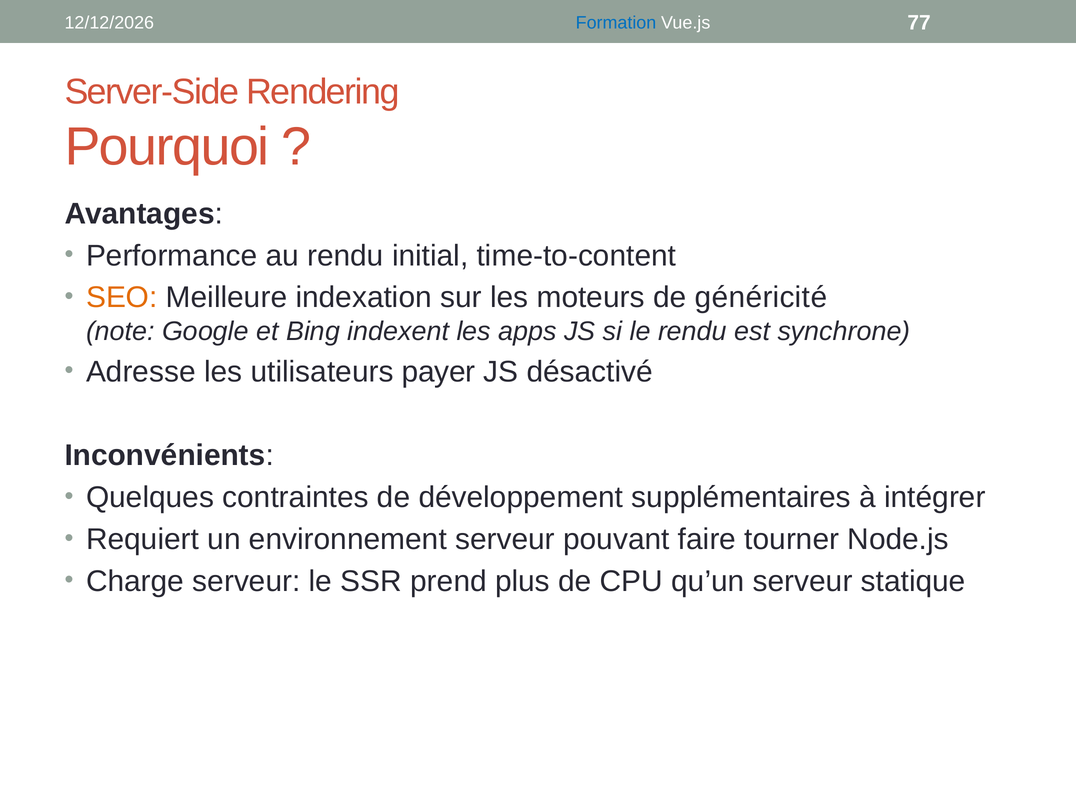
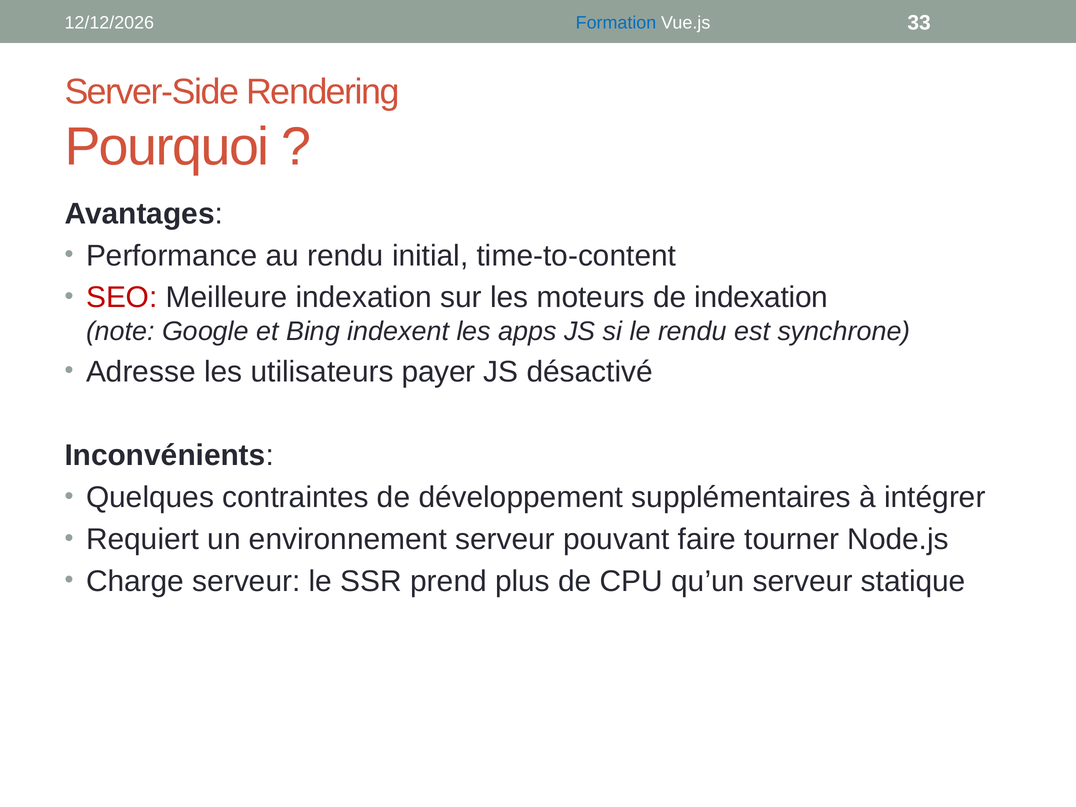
77: 77 -> 33
SEO colour: orange -> red
de généricité: généricité -> indexation
